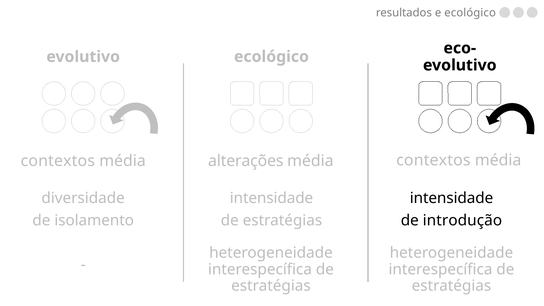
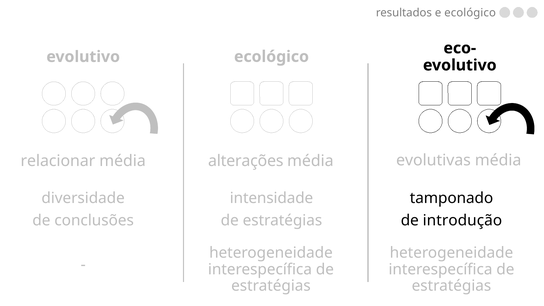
contextos at (58, 161): contextos -> relacionar
média contextos: contextos -> evolutivas
intensidade at (452, 198): intensidade -> tamponado
isolamento: isolamento -> conclusões
